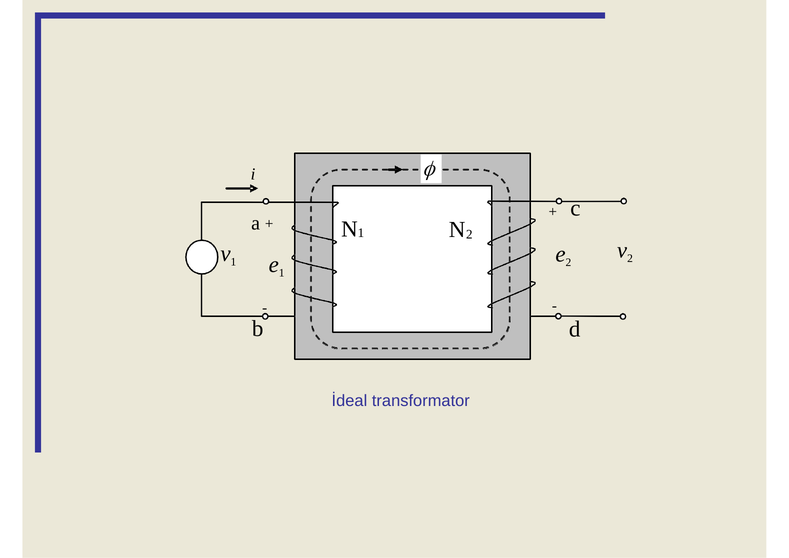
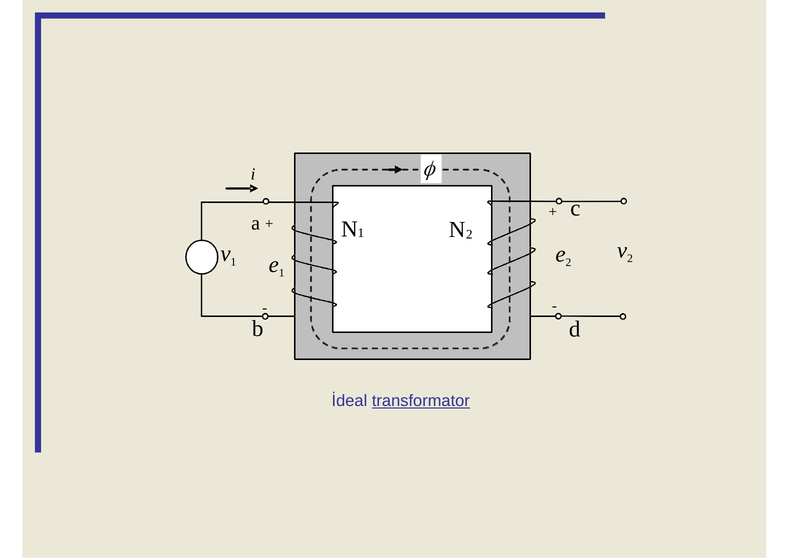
transformator underline: none -> present
